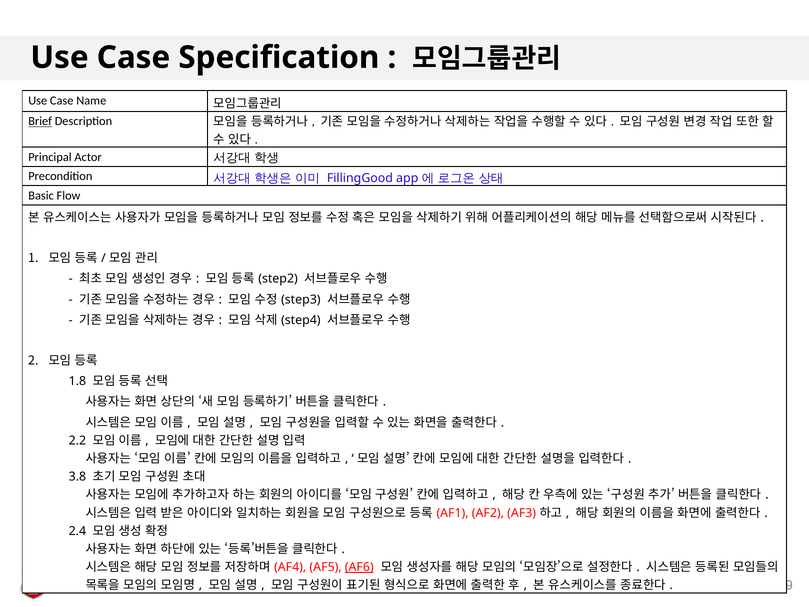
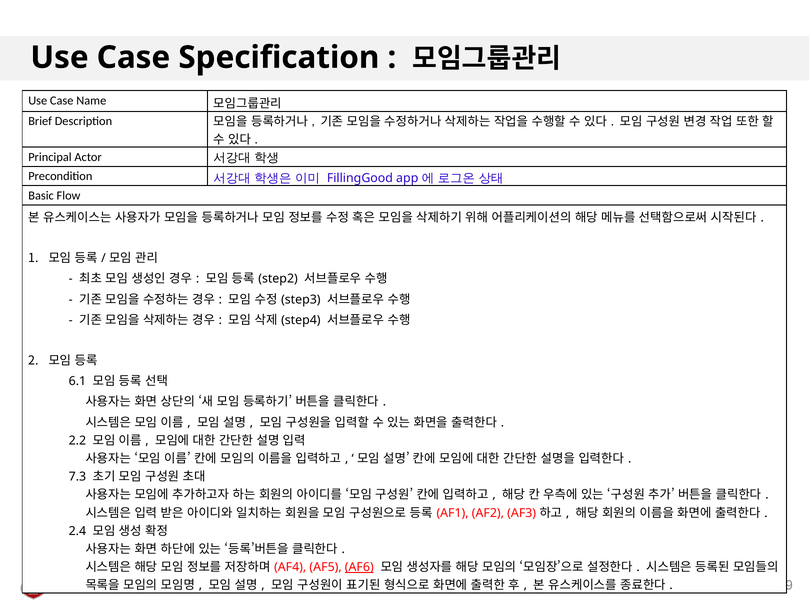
Brief underline: present -> none
1.8: 1.8 -> 6.1
3.8: 3.8 -> 7.3
